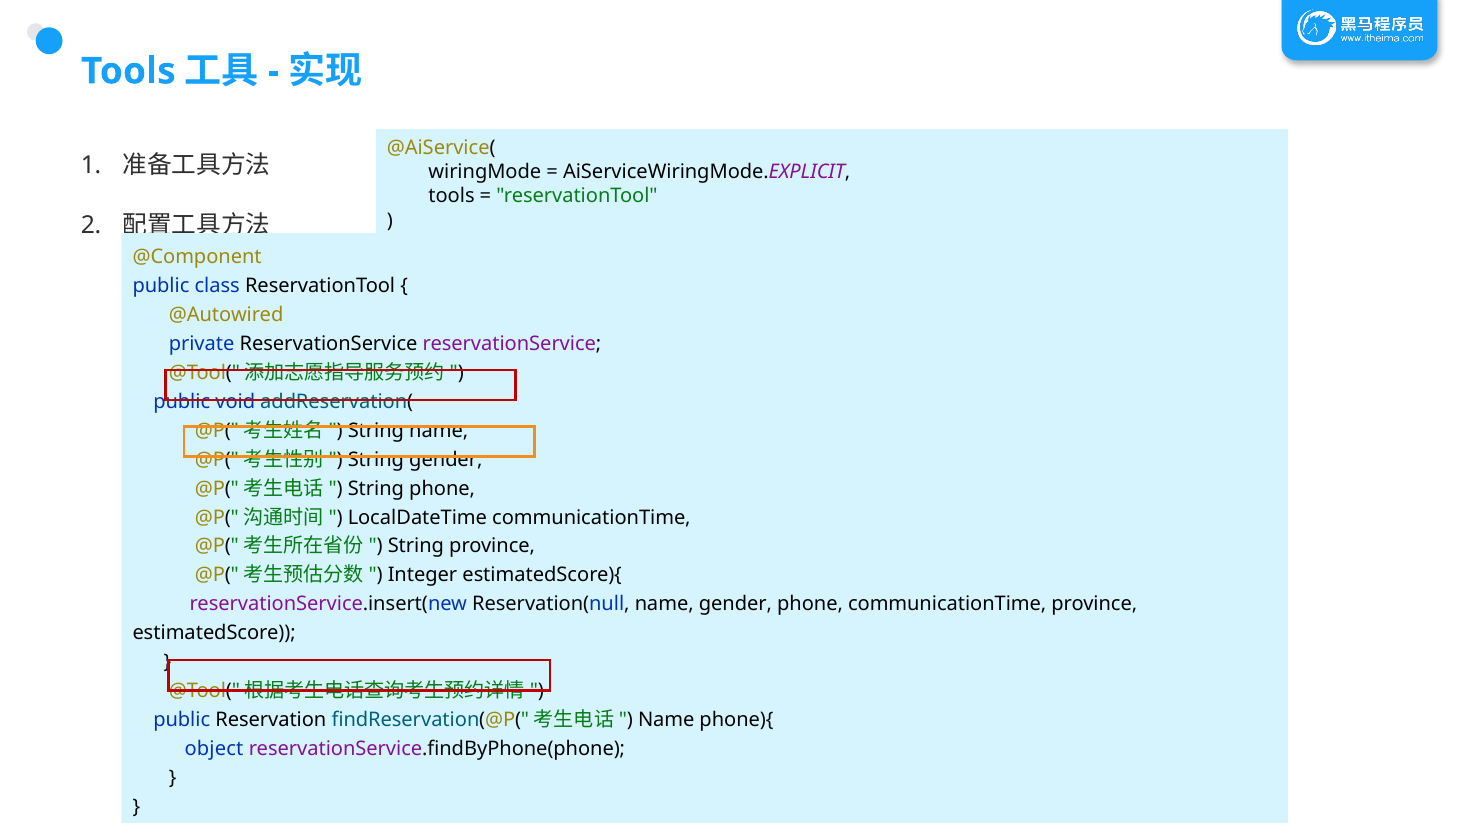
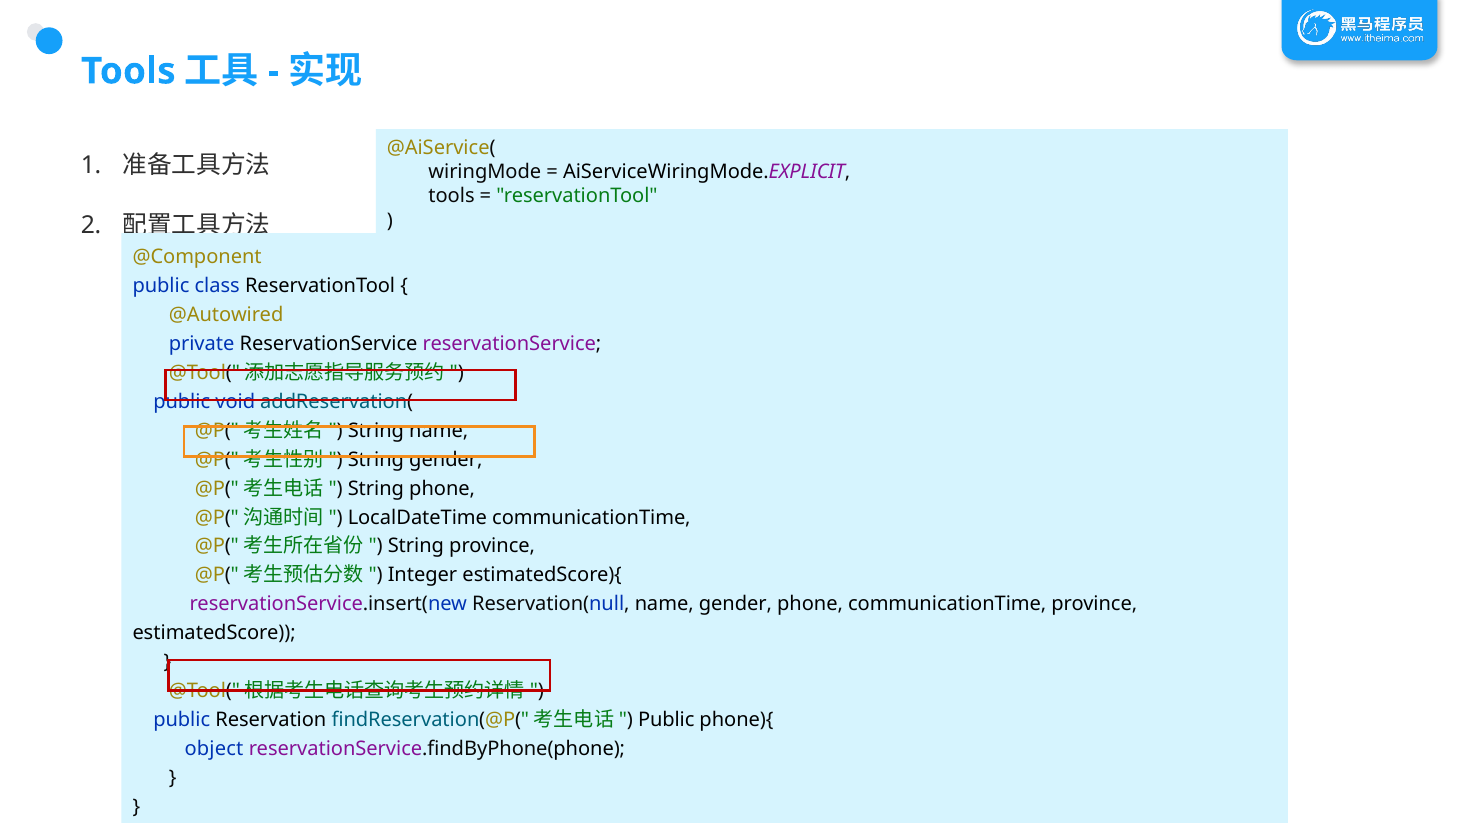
Name at (666, 720): Name -> Public
